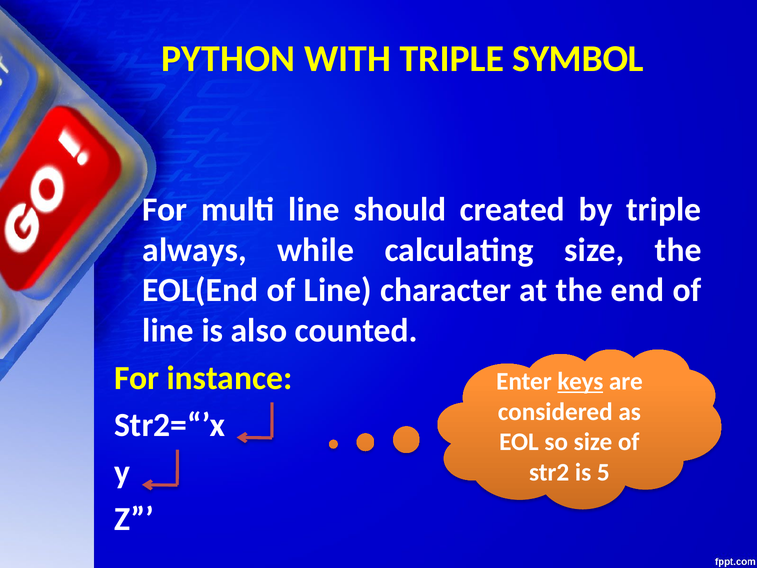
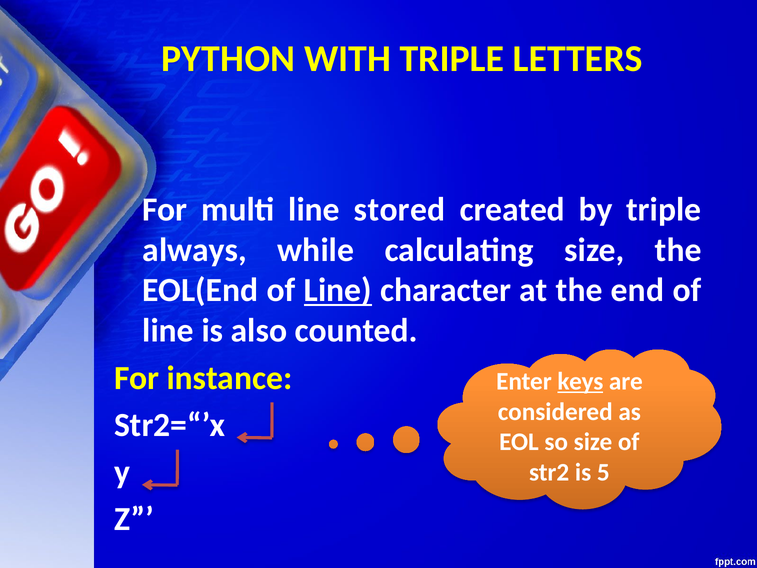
SYMBOL: SYMBOL -> LETTERS
should: should -> stored
Line at (338, 290) underline: none -> present
